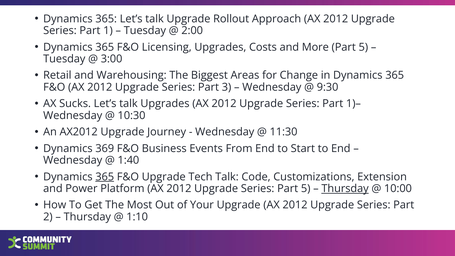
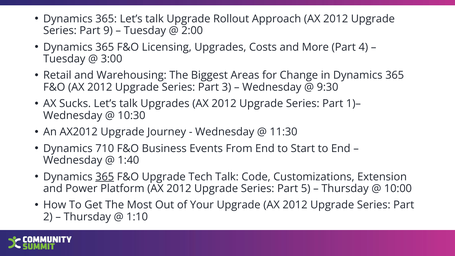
1: 1 -> 9
More Part 5: 5 -> 4
369: 369 -> 710
Thursday at (345, 188) underline: present -> none
